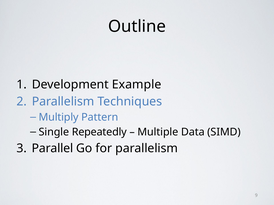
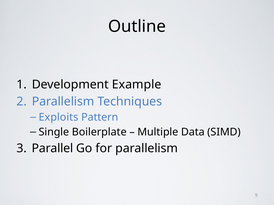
Multiply: Multiply -> Exploits
Repeatedly: Repeatedly -> Boilerplate
